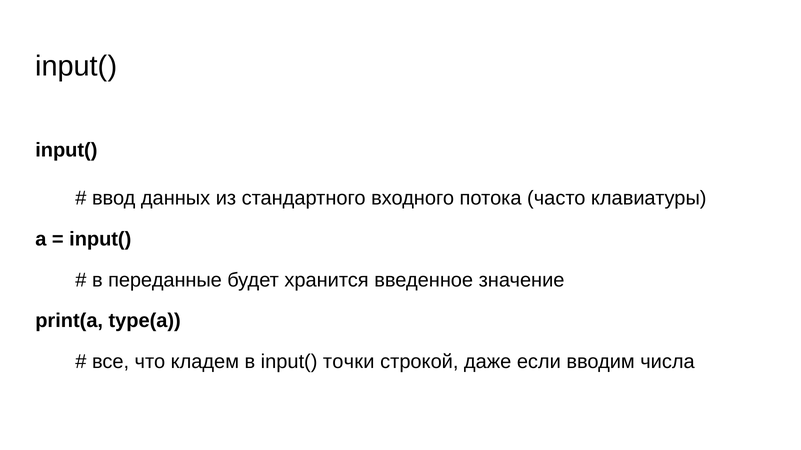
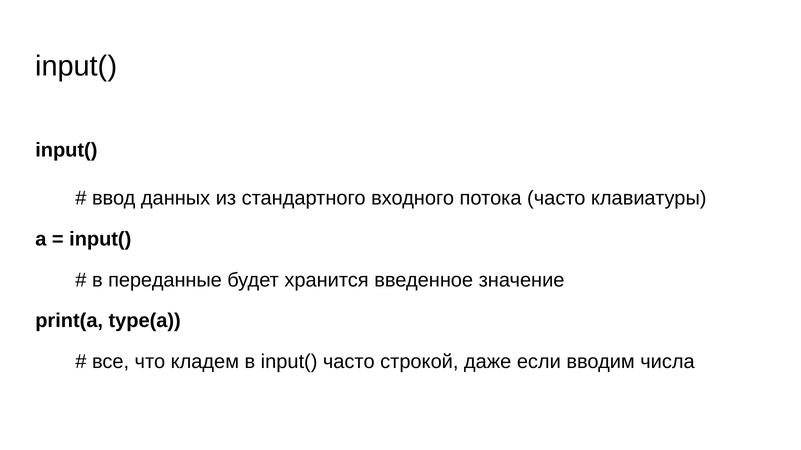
input( точки: точки -> часто
